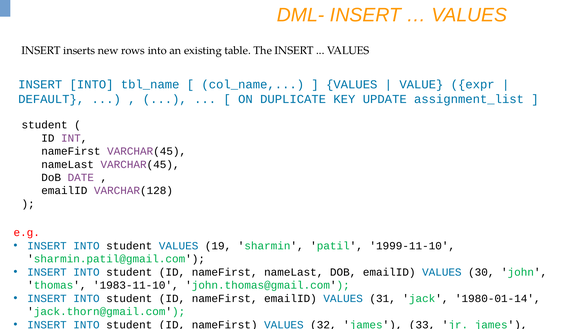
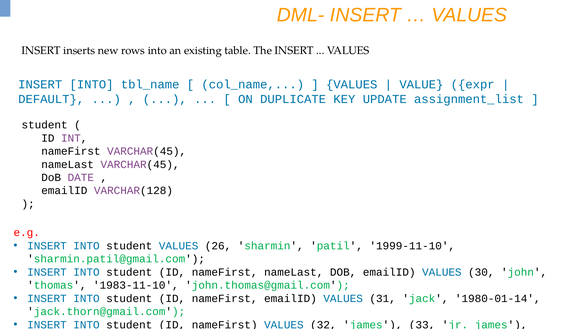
19: 19 -> 26
